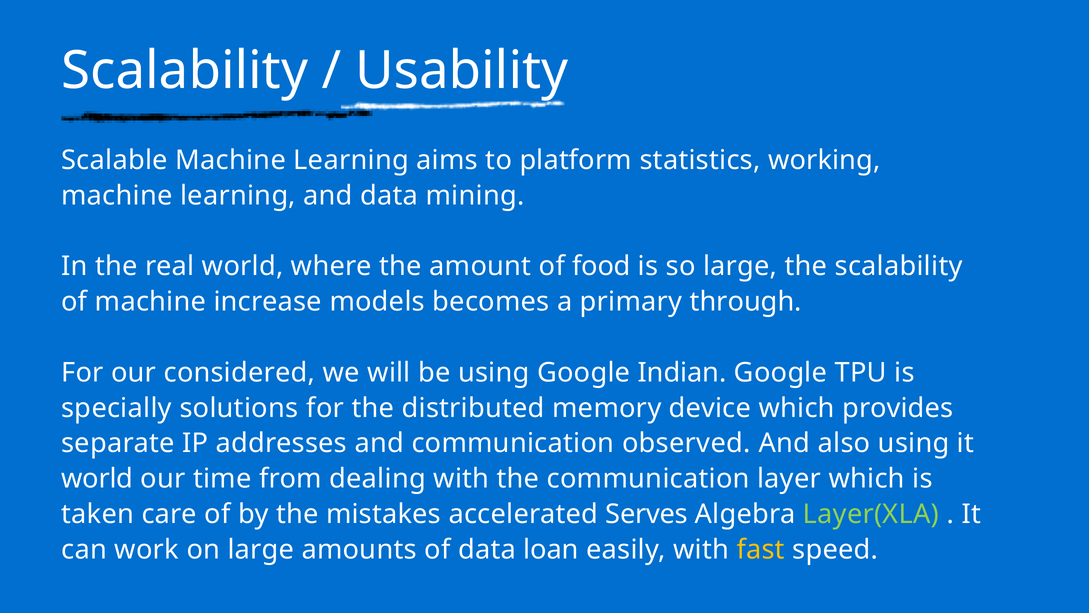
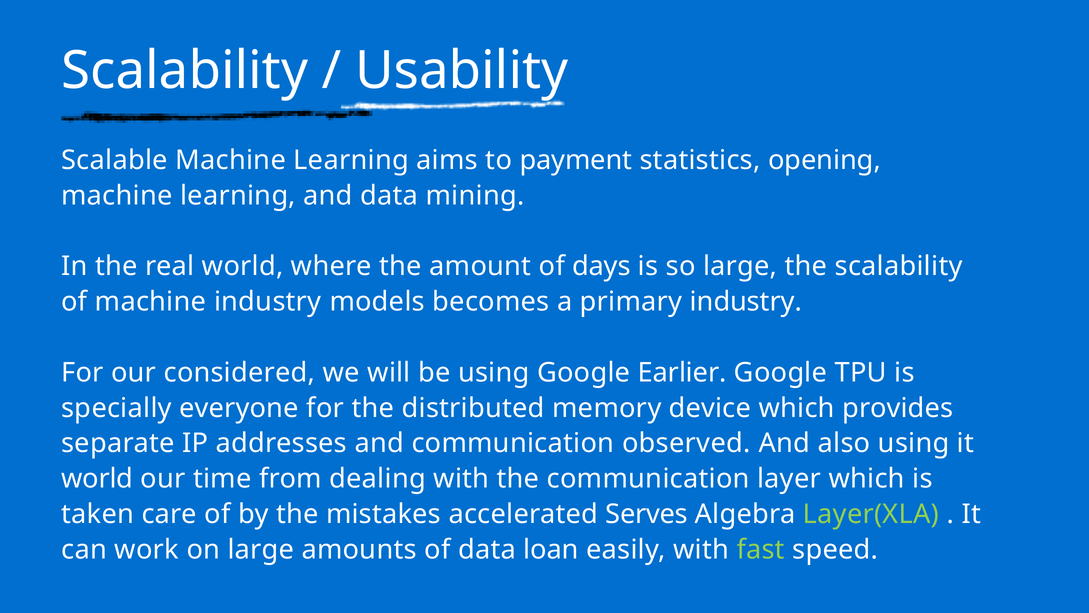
platform: platform -> payment
working: working -> opening
food: food -> days
machine increase: increase -> industry
primary through: through -> industry
Indian: Indian -> Earlier
solutions: solutions -> everyone
fast colour: yellow -> light green
